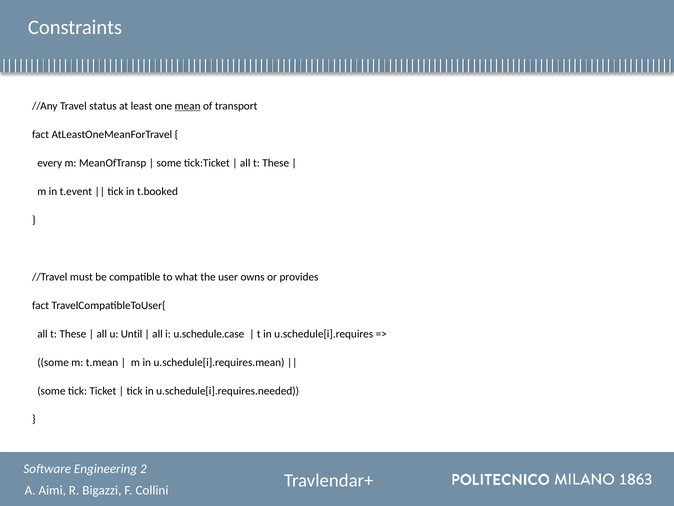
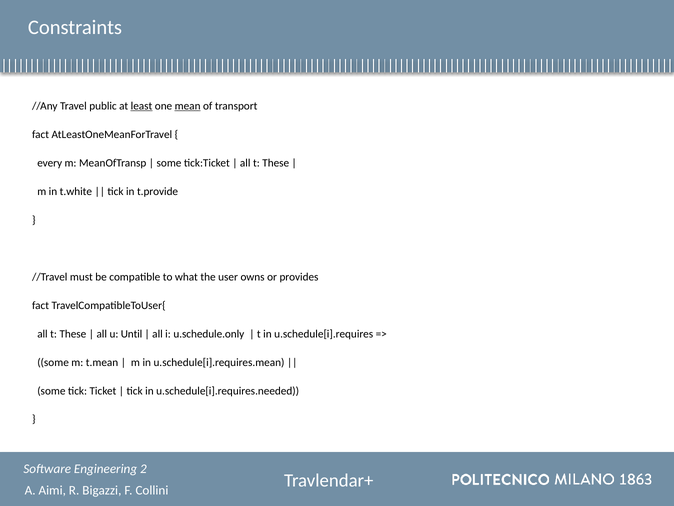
status: status -> public
least underline: none -> present
t.event: t.event -> t.white
t.booked: t.booked -> t.provide
u.schedule.case: u.schedule.case -> u.schedule.only
